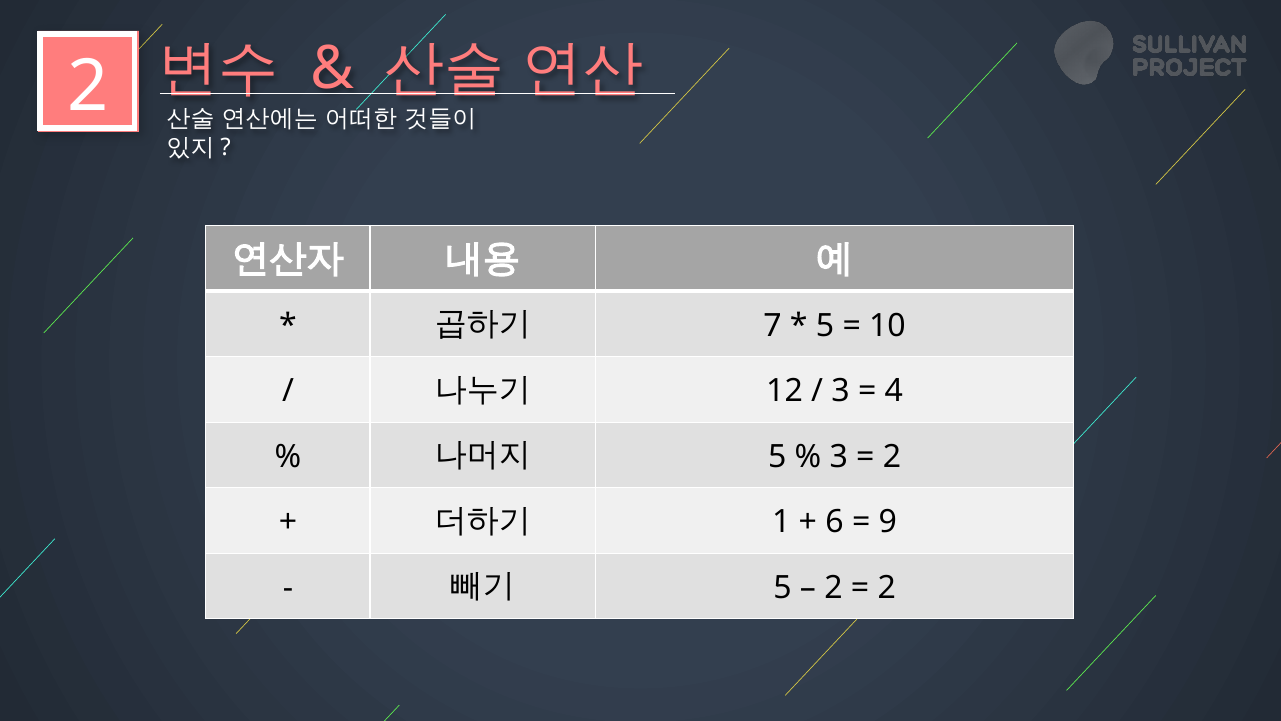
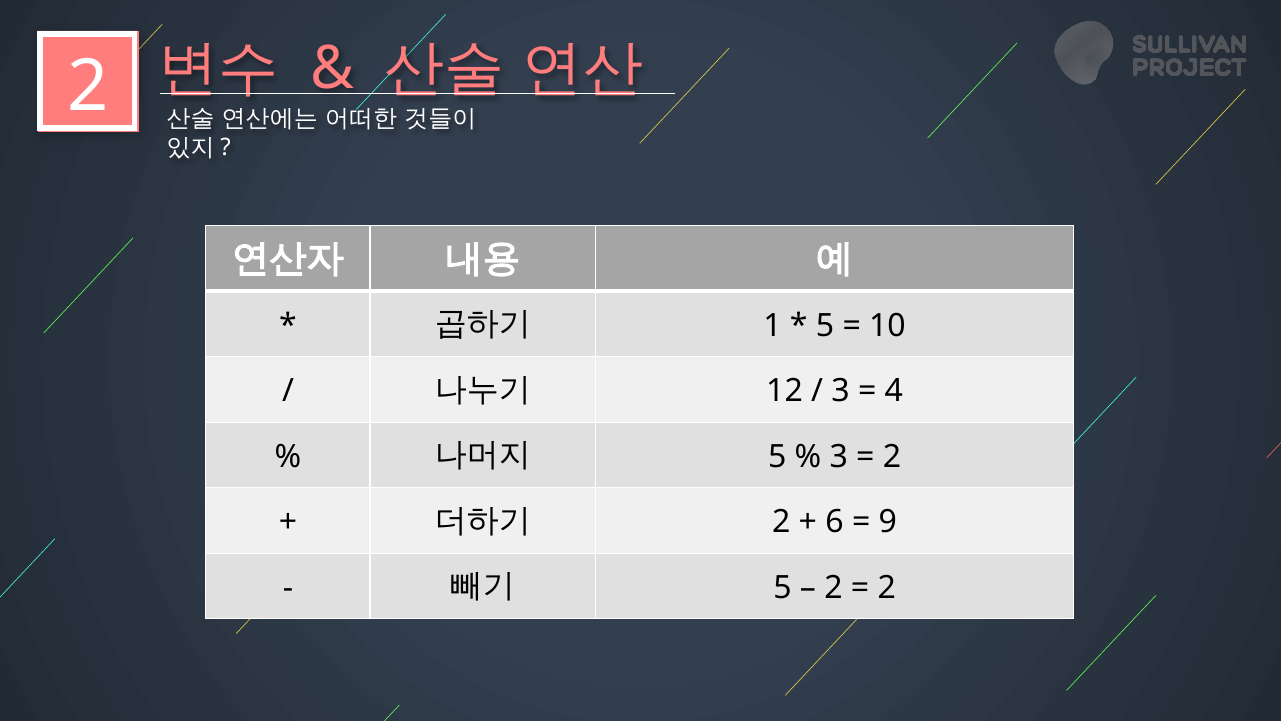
7: 7 -> 1
1 at (781, 522): 1 -> 2
